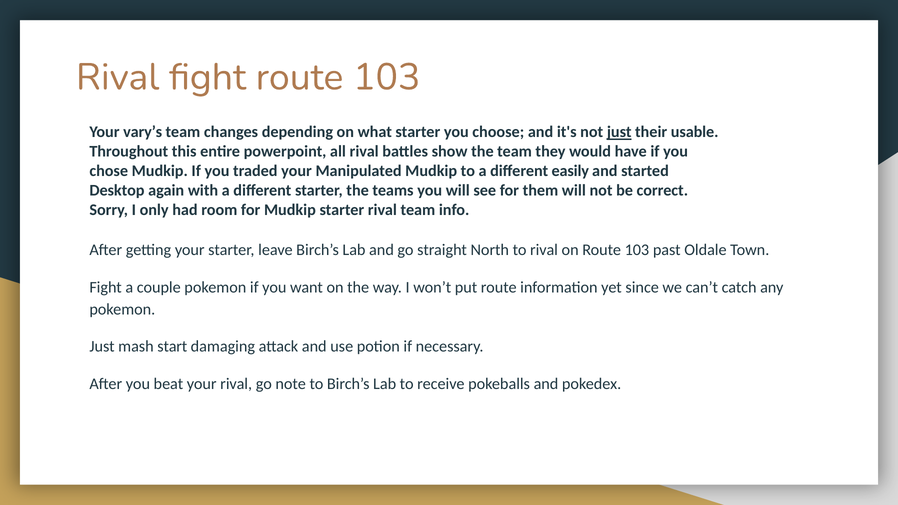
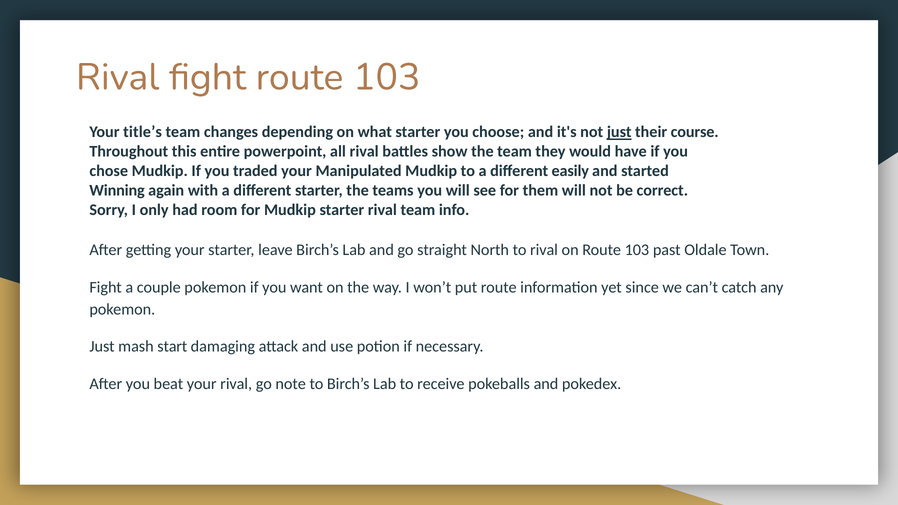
vary’s: vary’s -> title’s
usable: usable -> course
Desktop: Desktop -> Winning
